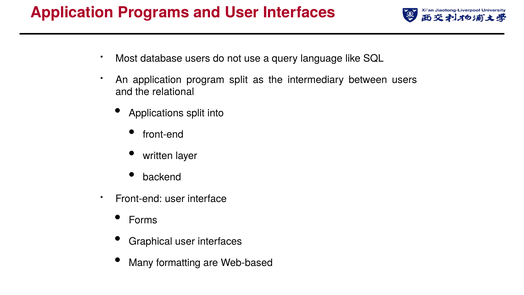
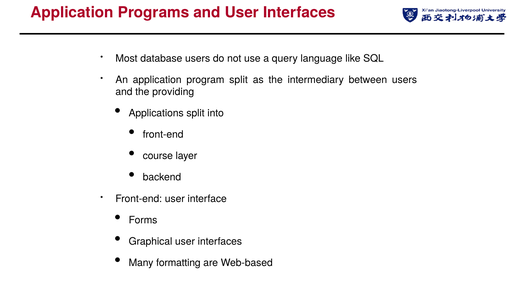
relational: relational -> providing
written: written -> course
